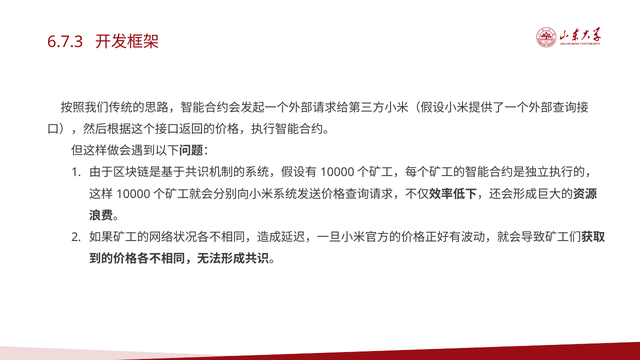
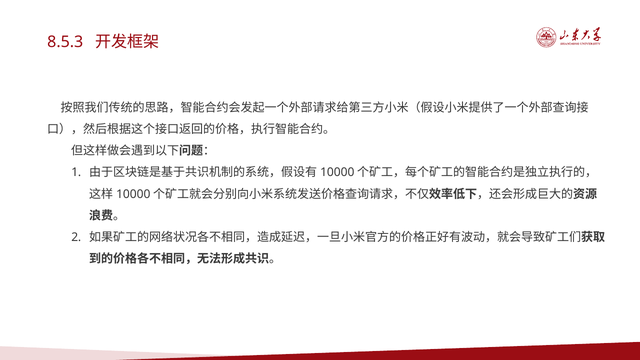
6.7.3: 6.7.3 -> 8.5.3
